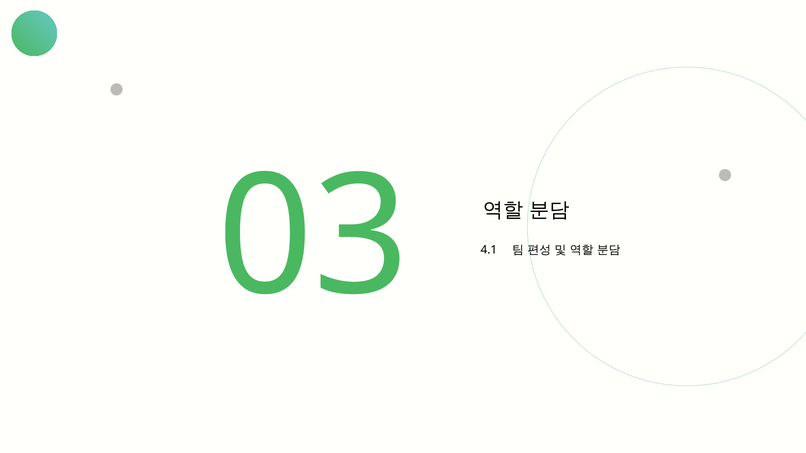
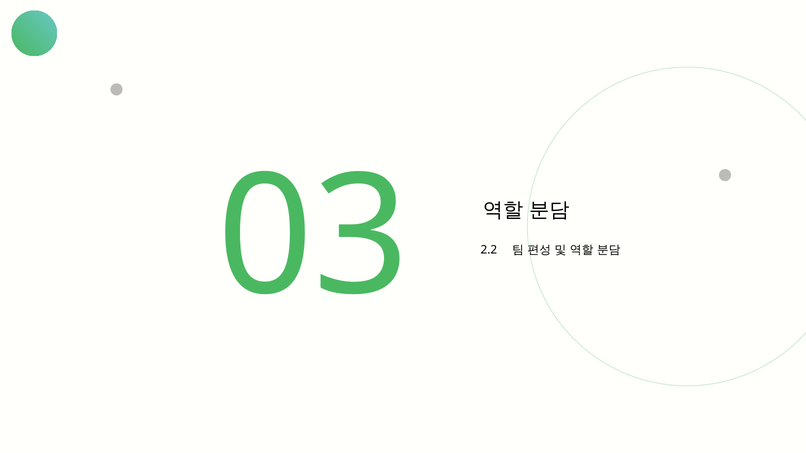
4.1: 4.1 -> 2.2
